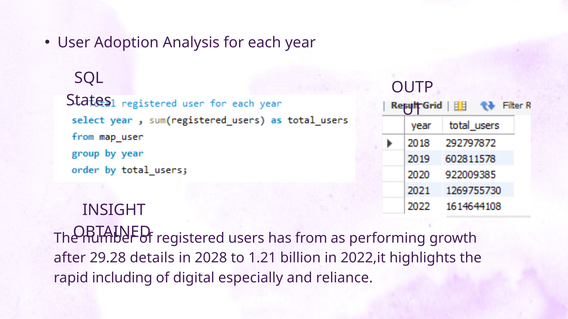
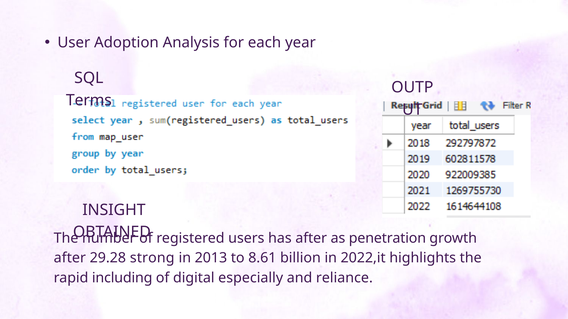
States: States -> Terms
has from: from -> after
performing: performing -> penetration
details: details -> strong
2028: 2028 -> 2013
1.21: 1.21 -> 8.61
